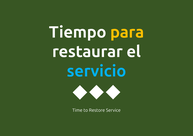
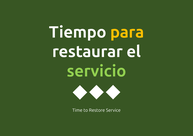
servicio colour: light blue -> light green
